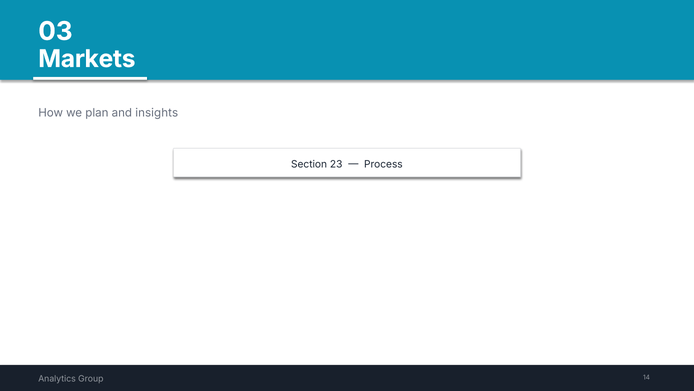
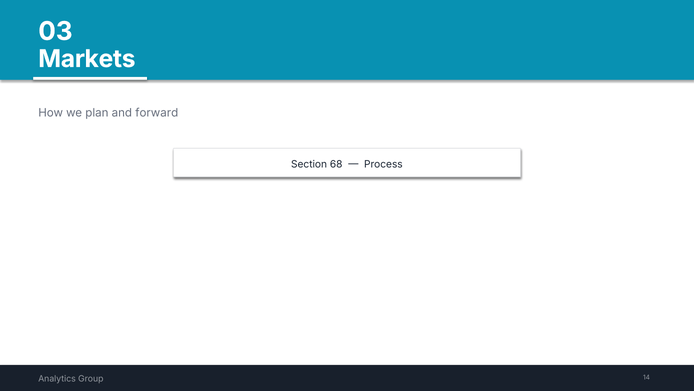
insights: insights -> forward
23: 23 -> 68
